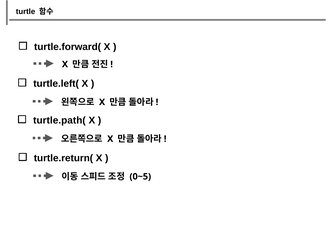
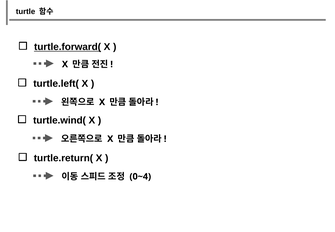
turtle.forward( underline: none -> present
turtle.path(: turtle.path( -> turtle.wind(
0~5: 0~5 -> 0~4
